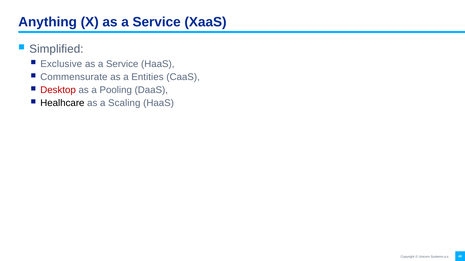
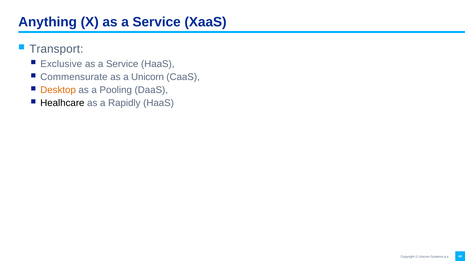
Simplified: Simplified -> Transport
a Entities: Entities -> Unicorn
Desktop colour: red -> orange
Scaling: Scaling -> Rapidly
